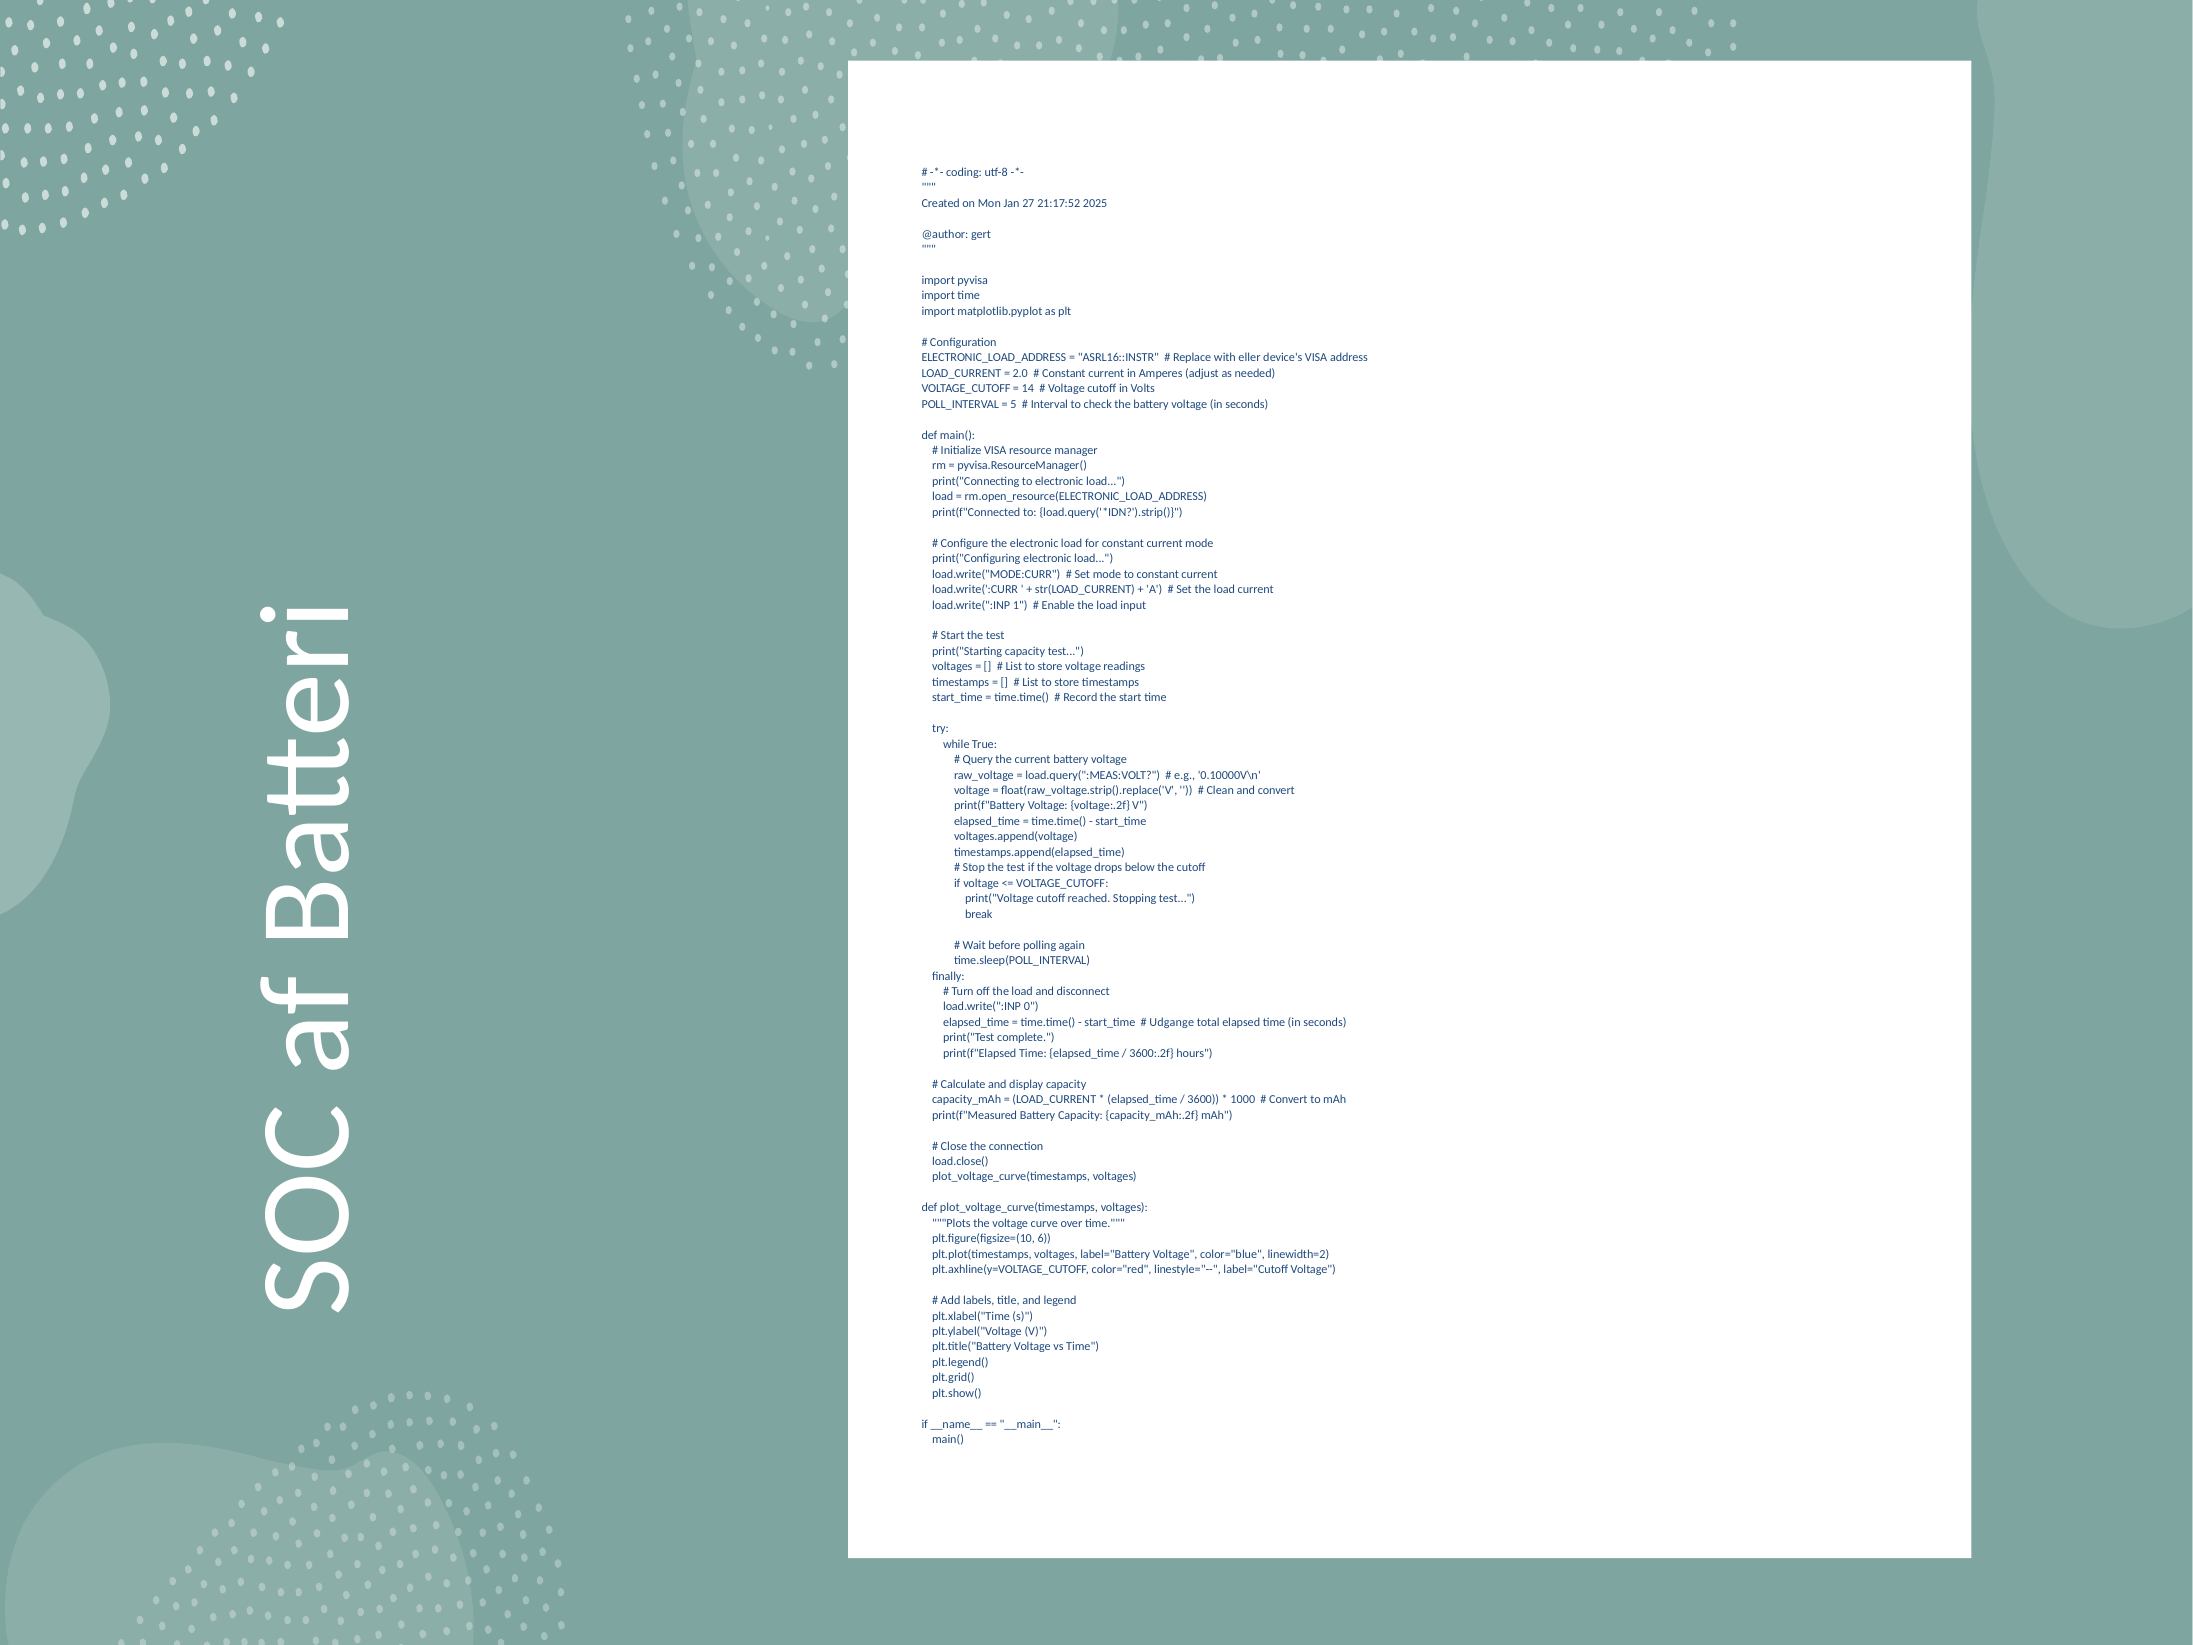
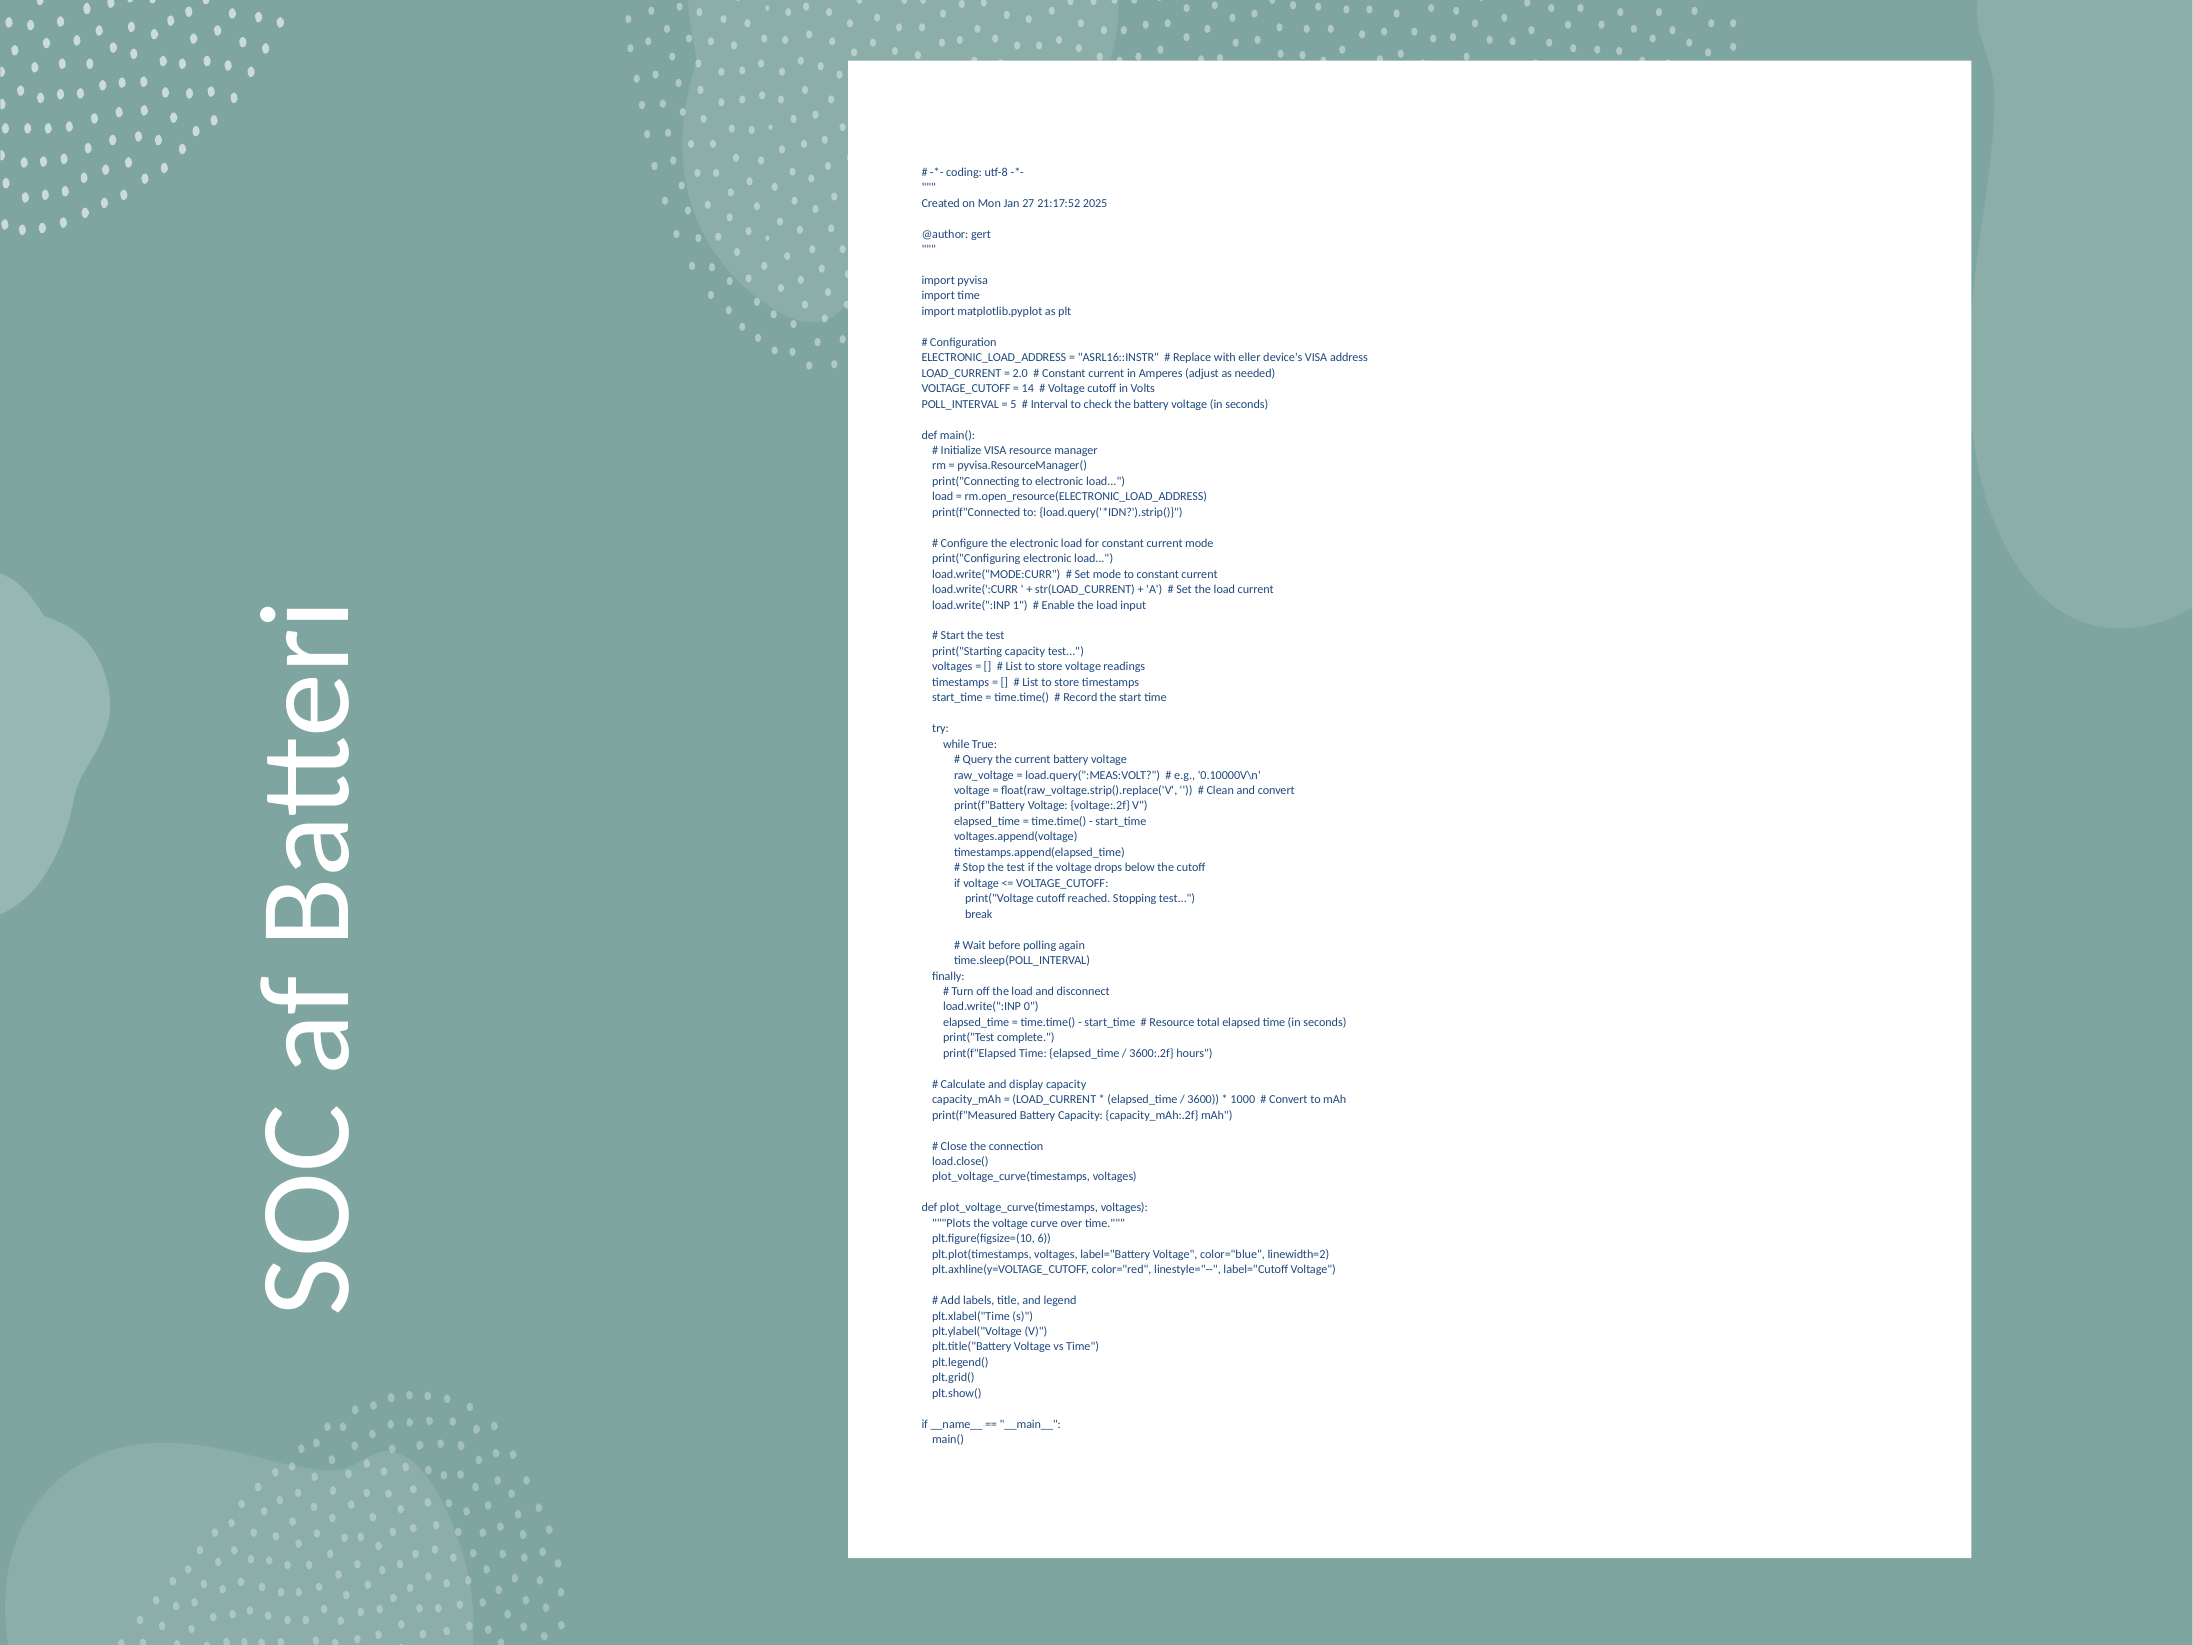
Udgange at (1172, 1022): Udgange -> Resource
